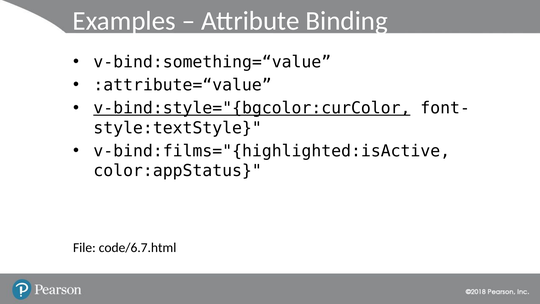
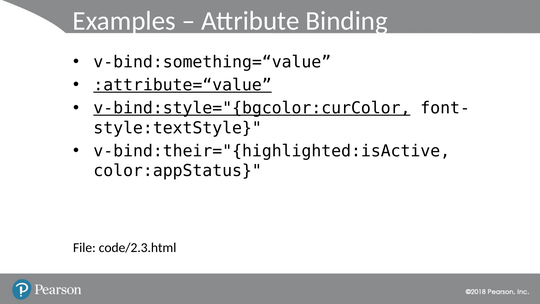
:attribute=“value underline: none -> present
v-bind:films="{highlighted:isActive: v-bind:films="{highlighted:isActive -> v-bind:their="{highlighted:isActive
code/6.7.html: code/6.7.html -> code/2.3.html
